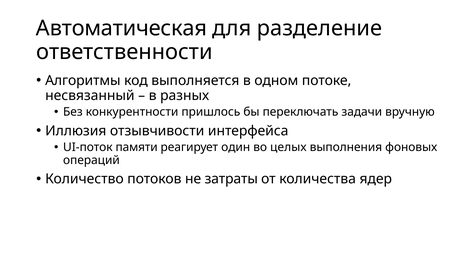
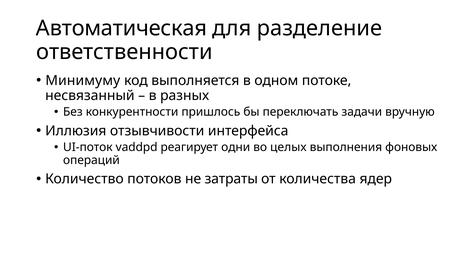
Алгоритмы: Алгоритмы -> Минимуму
памяти: памяти -> vaddpd
один: один -> одни
